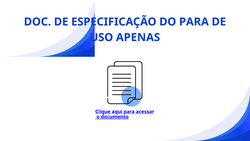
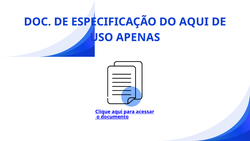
DO PARA: PARA -> AQUI
